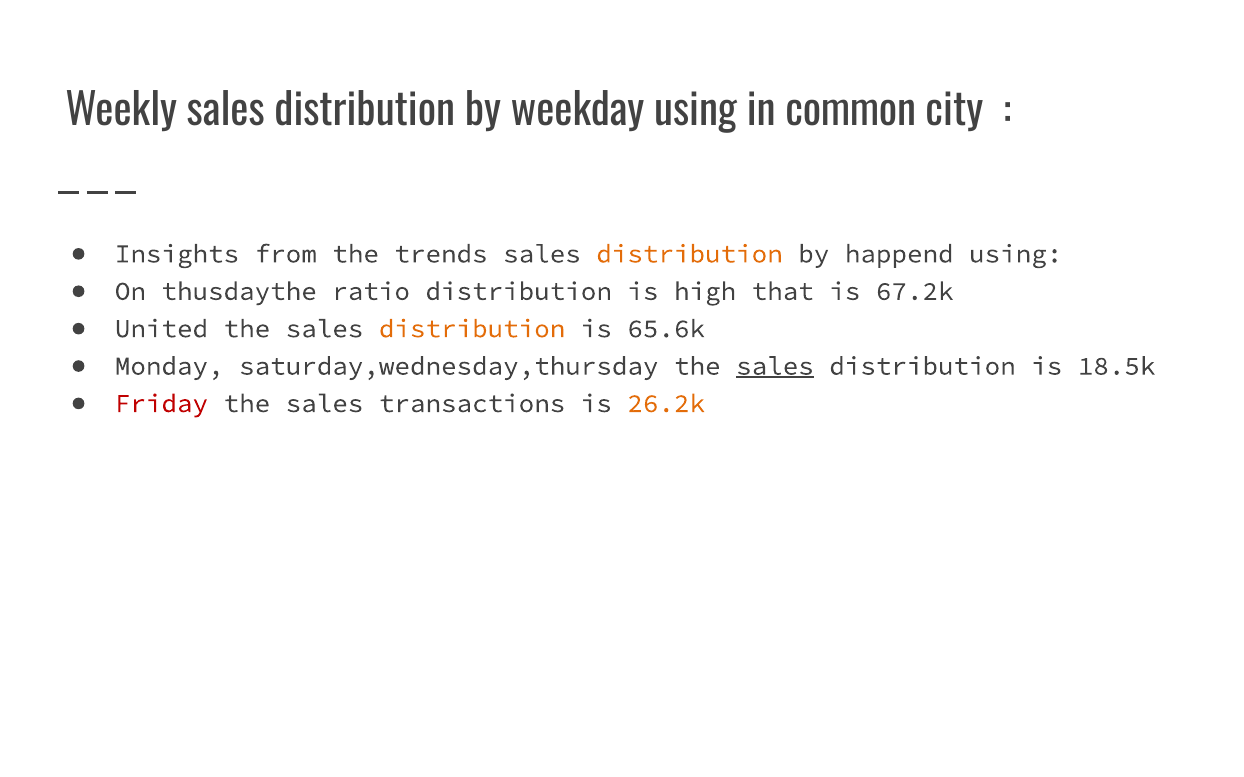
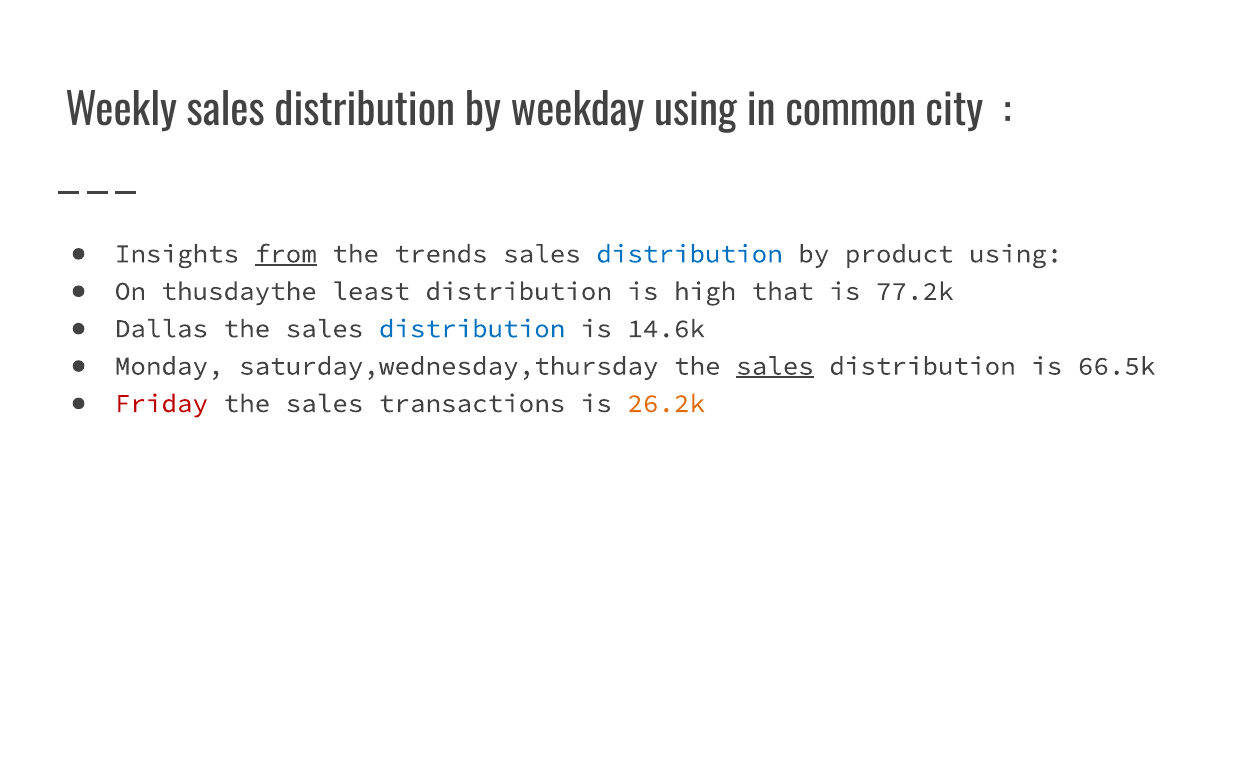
from underline: none -> present
distribution at (690, 254) colour: orange -> blue
happend: happend -> product
ratio: ratio -> least
67.2k: 67.2k -> 77.2k
United: United -> Dallas
distribution at (472, 329) colour: orange -> blue
65.6k: 65.6k -> 14.6k
18.5k: 18.5k -> 66.5k
